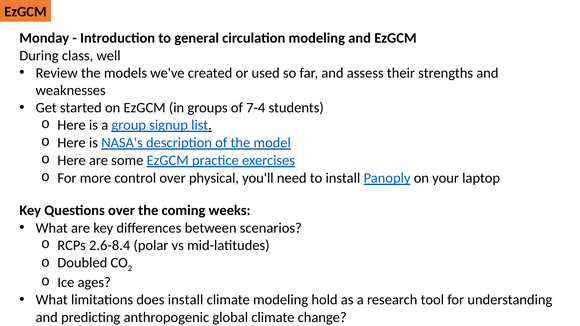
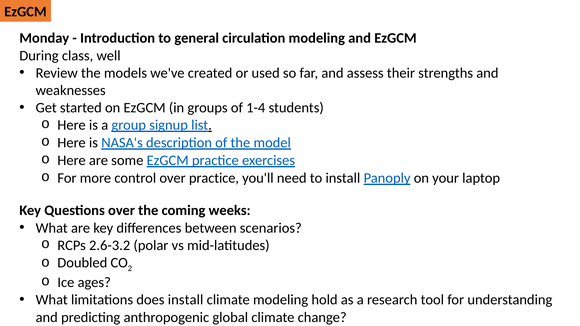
7-4: 7-4 -> 1-4
over physical: physical -> practice
2.6-8.4: 2.6-8.4 -> 2.6-3.2
